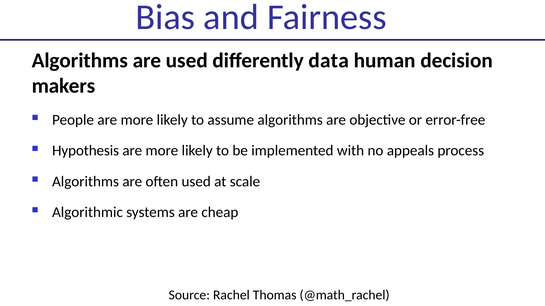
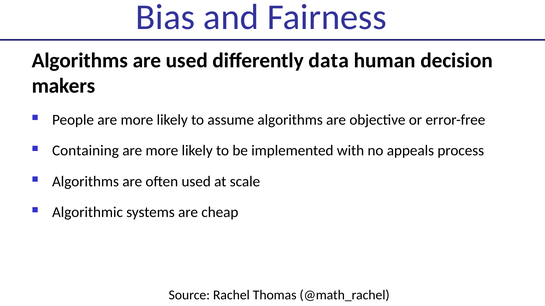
Hypothesis: Hypothesis -> Containing
